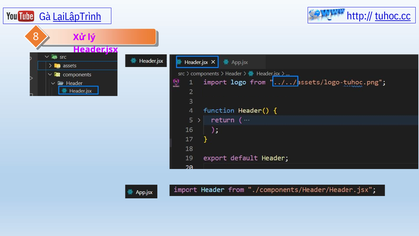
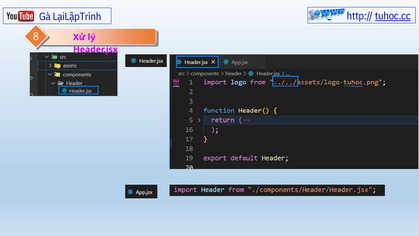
LạiLậpTrình underline: present -> none
